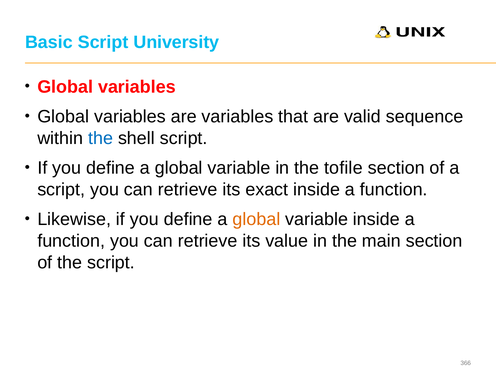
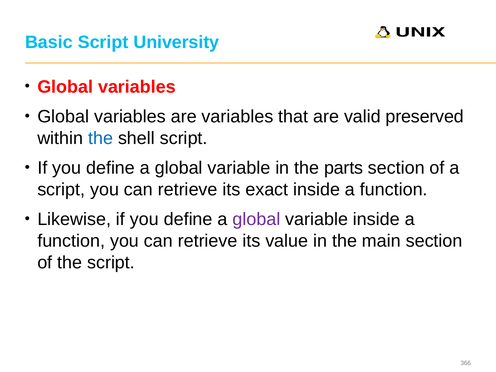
sequence: sequence -> preserved
tofile: tofile -> parts
global at (256, 219) colour: orange -> purple
